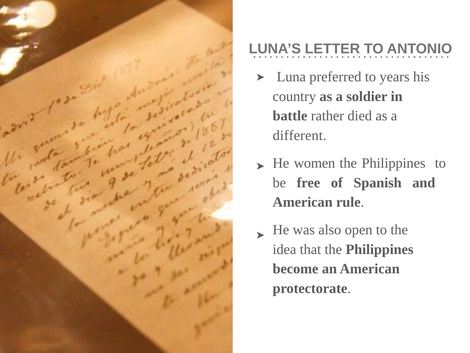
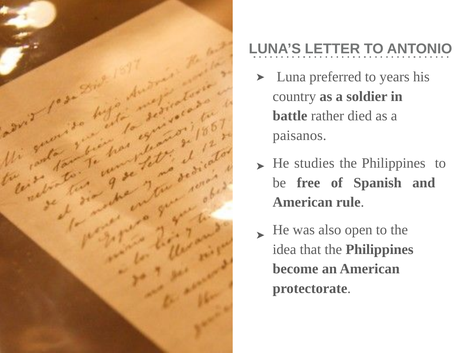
different: different -> paisanos
women: women -> studies
